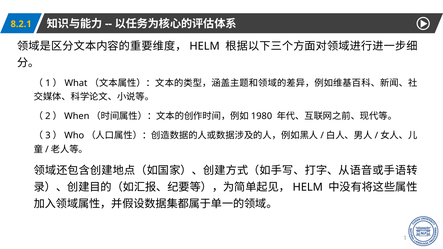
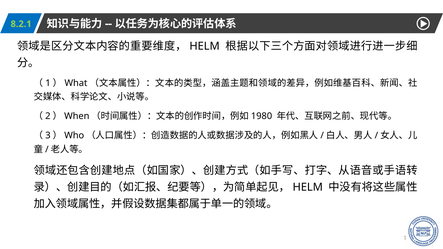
8.2.1 colour: yellow -> light green
